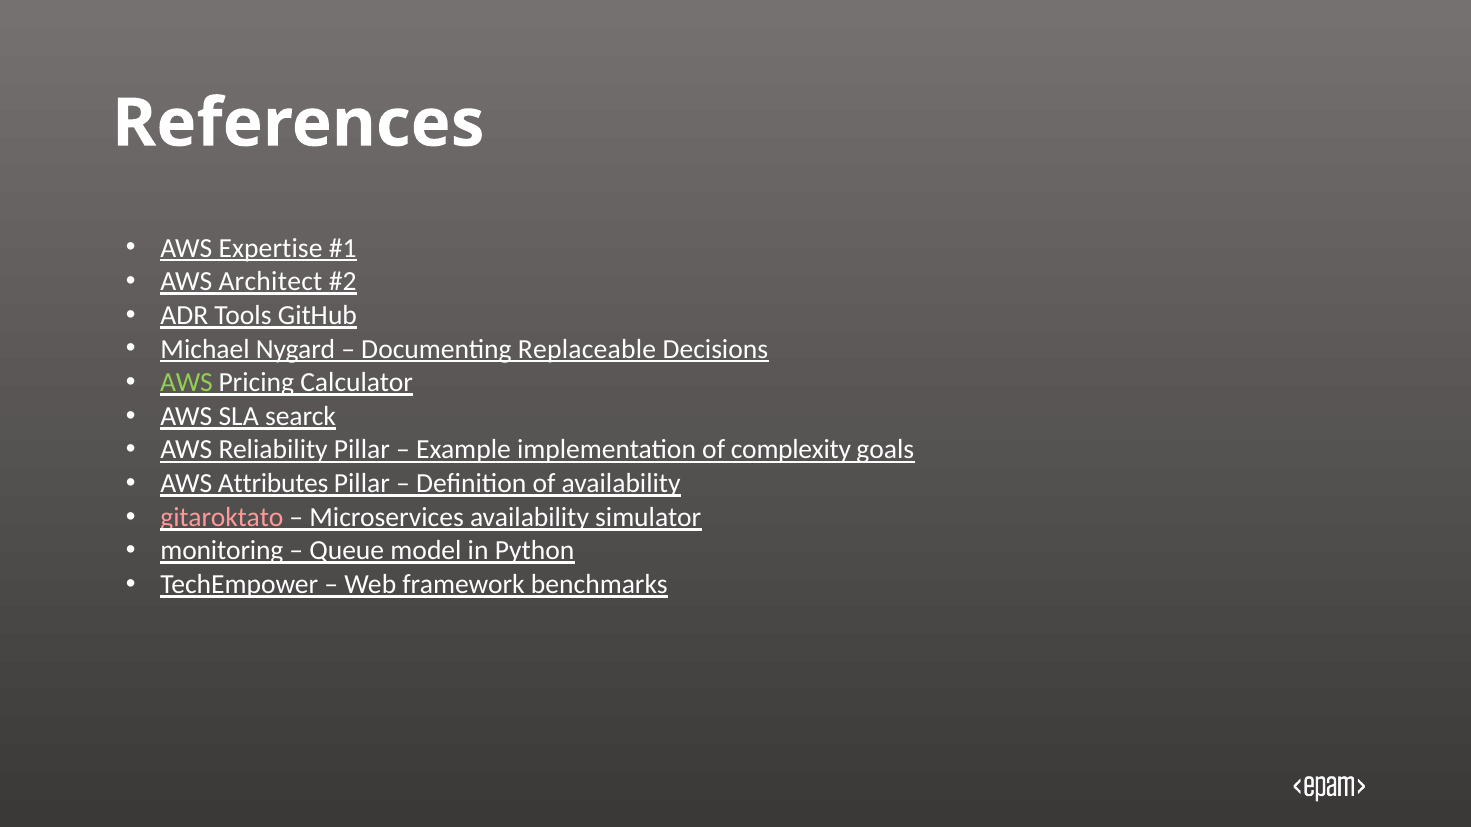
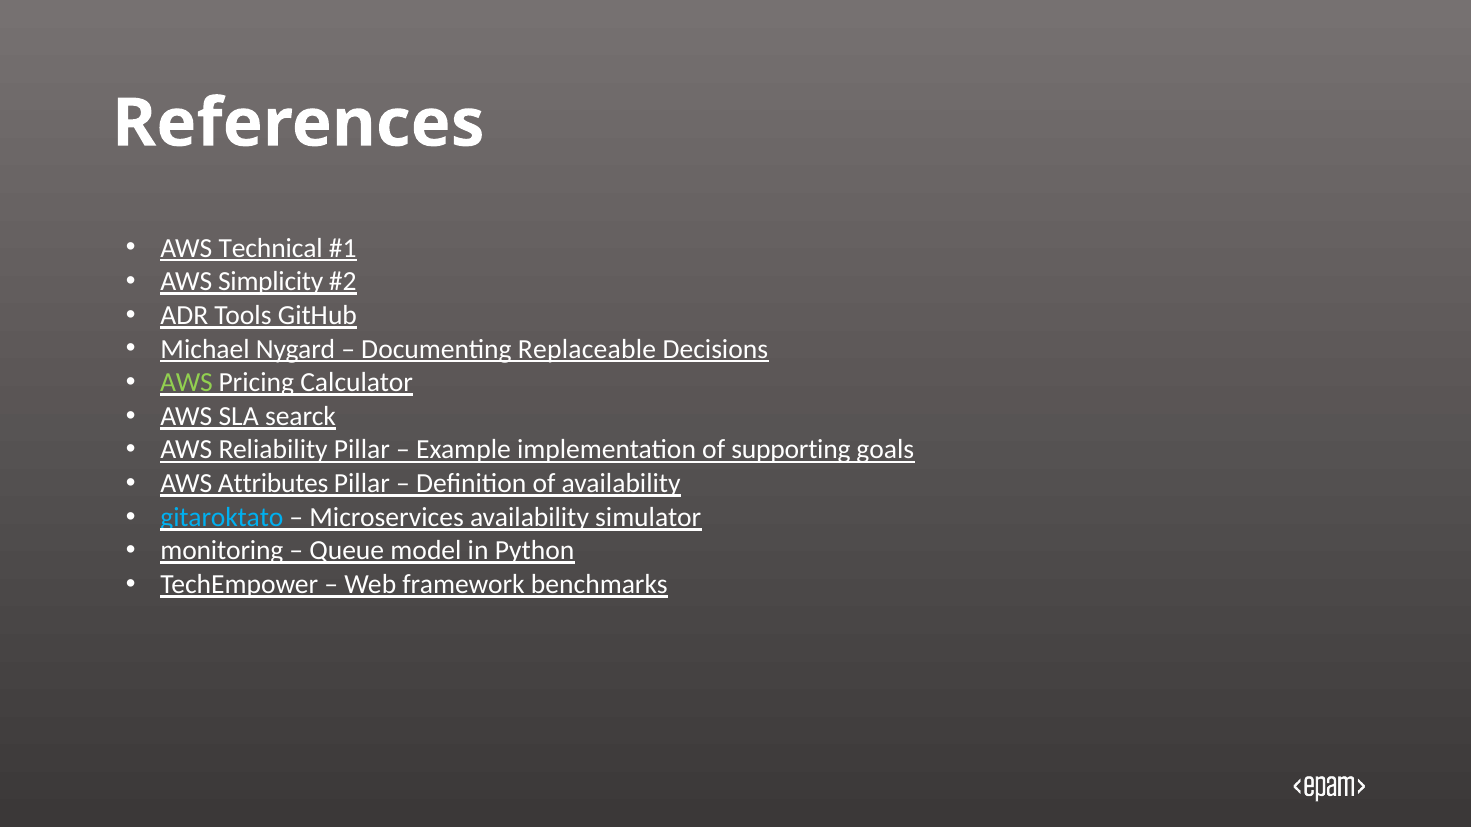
Expertise: Expertise -> Technical
Architect: Architect -> Simplicity
complexity: complexity -> supporting
gitaroktato colour: pink -> light blue
